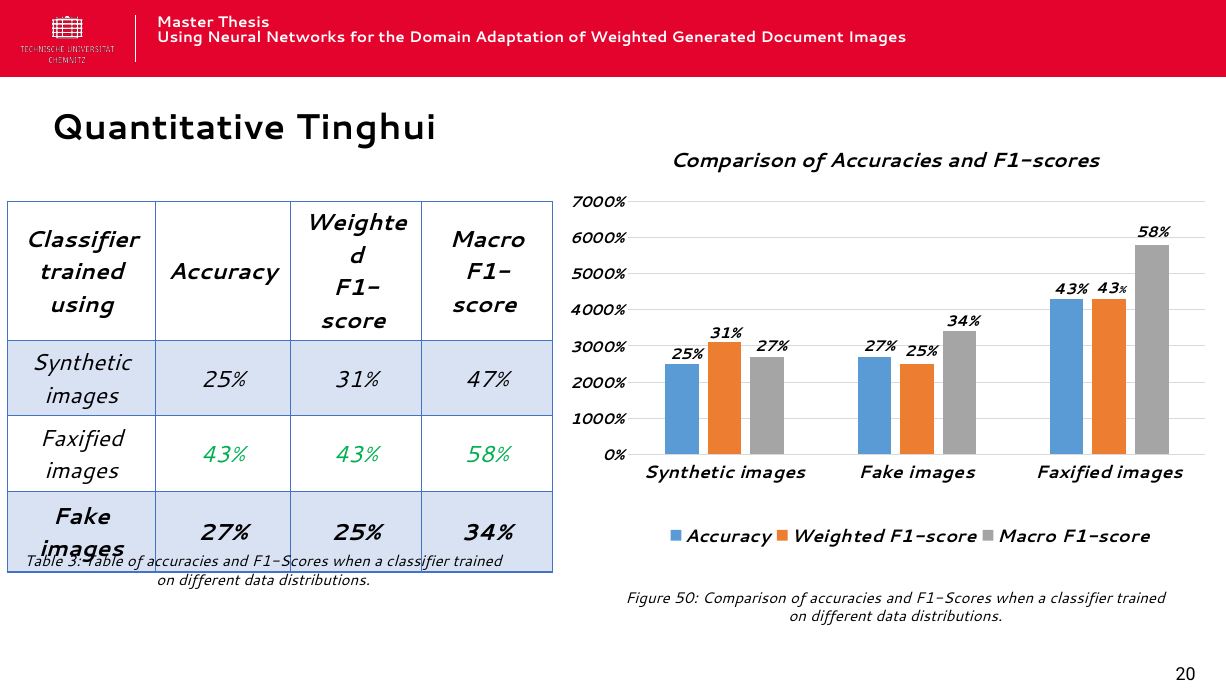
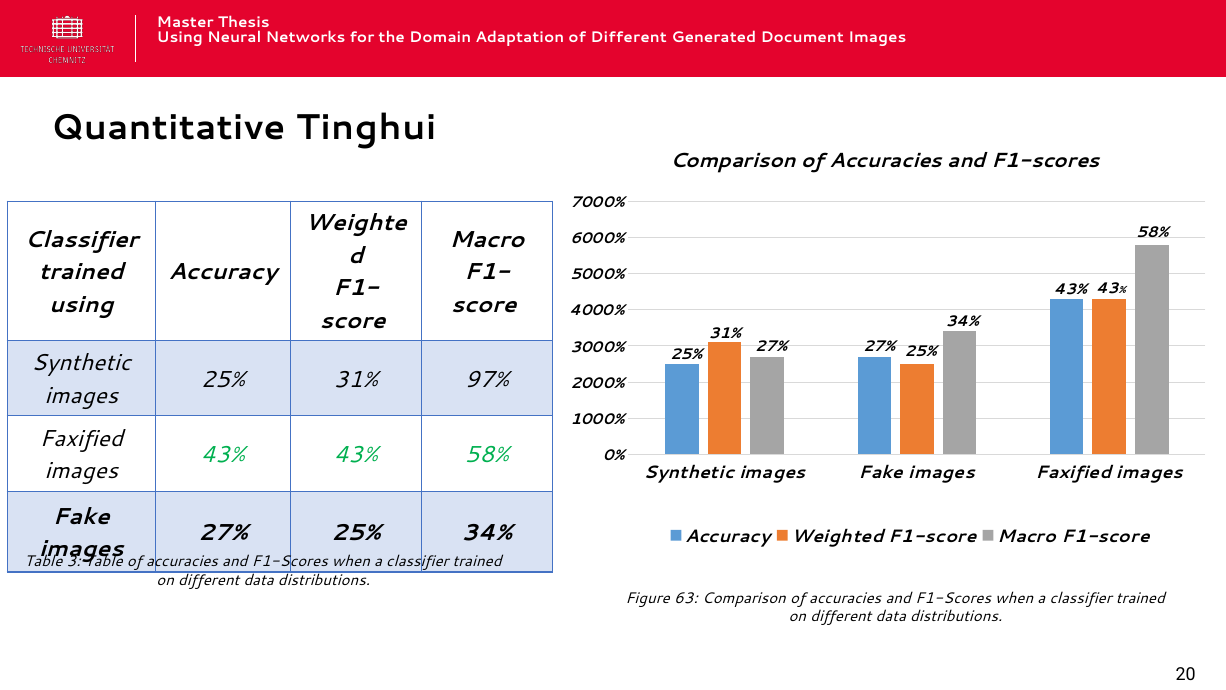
of Weighted: Weighted -> Different
47%: 47% -> 97%
50: 50 -> 63
